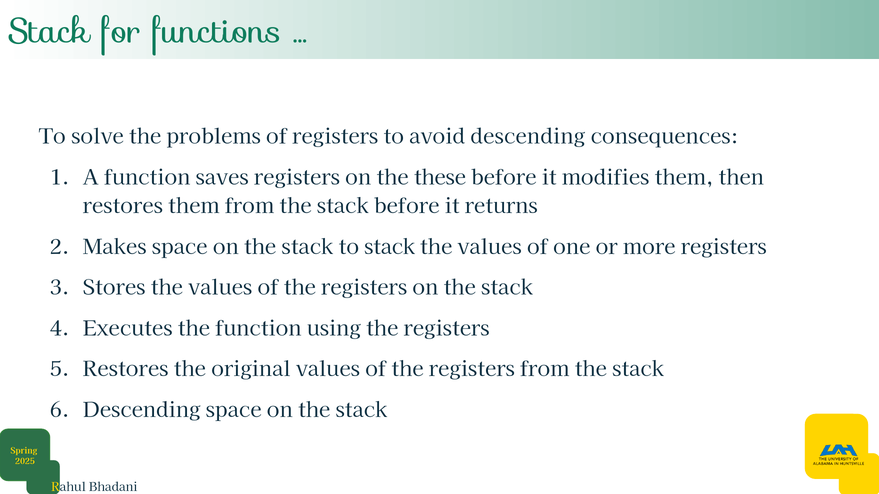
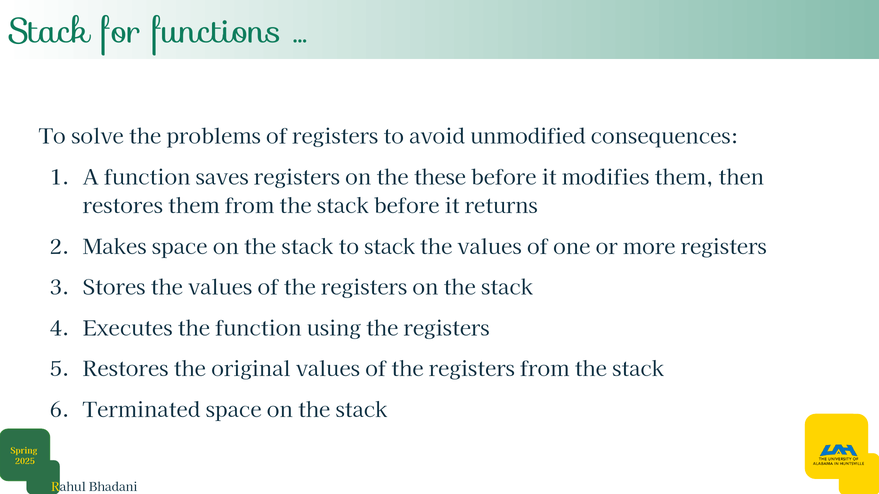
avoid descending: descending -> unmodified
Descending at (142, 411): Descending -> Terminated
